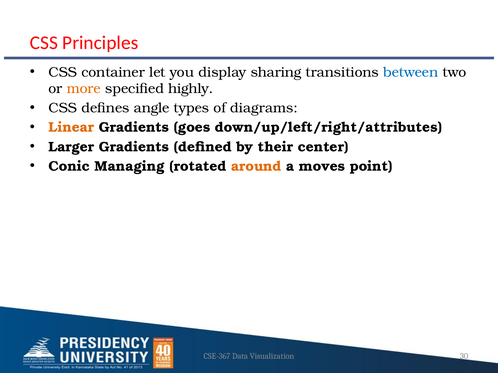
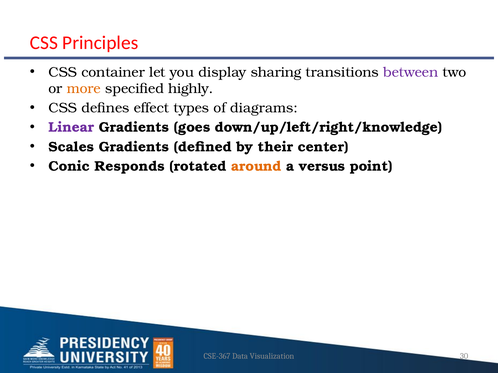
between colour: blue -> purple
angle: angle -> effect
Linear colour: orange -> purple
down/up/left/right/attributes: down/up/left/right/attributes -> down/up/left/right/knowledge
Larger: Larger -> Scales
Managing: Managing -> Responds
moves: moves -> versus
